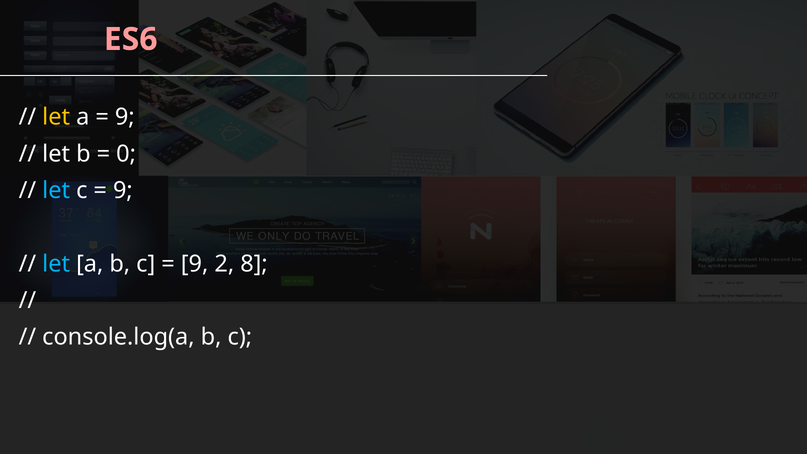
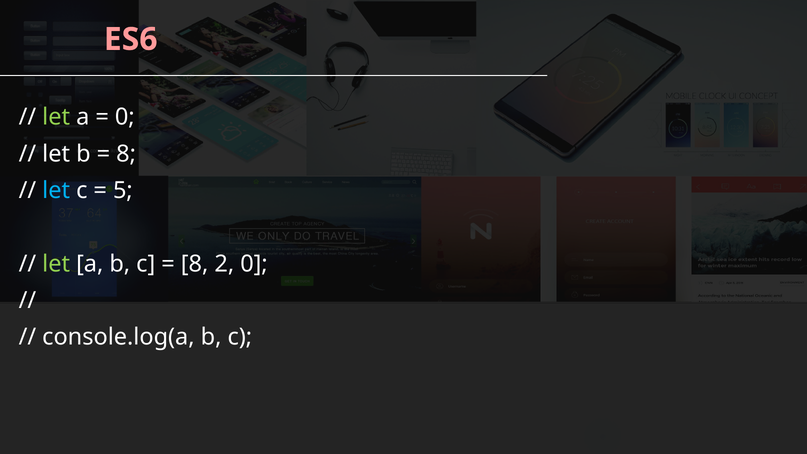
let at (56, 117) colour: yellow -> light green
9 at (125, 117): 9 -> 0
0 at (126, 154): 0 -> 8
9 at (123, 190): 9 -> 5
let at (56, 264) colour: light blue -> light green
9 at (195, 264): 9 -> 8
2 8: 8 -> 0
